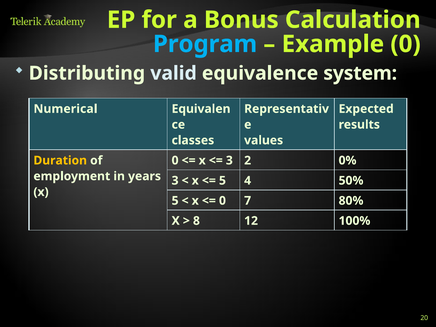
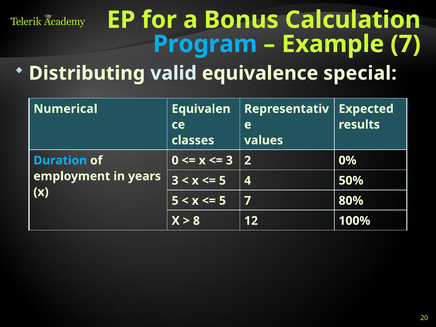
Example 0: 0 -> 7
system: system -> special
Duration colour: yellow -> light blue
0 at (222, 201): 0 -> 5
